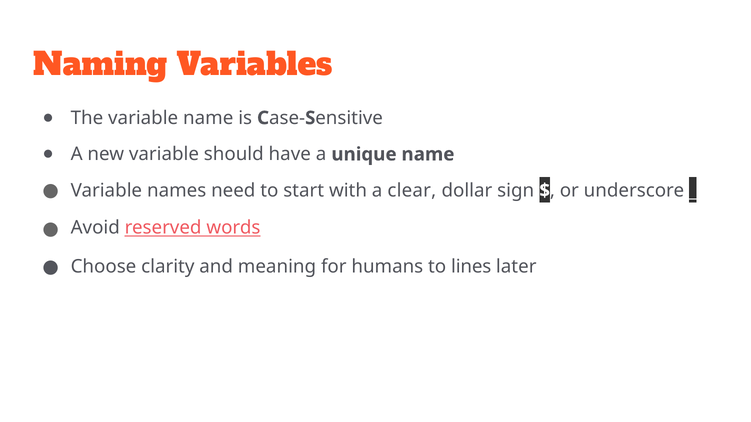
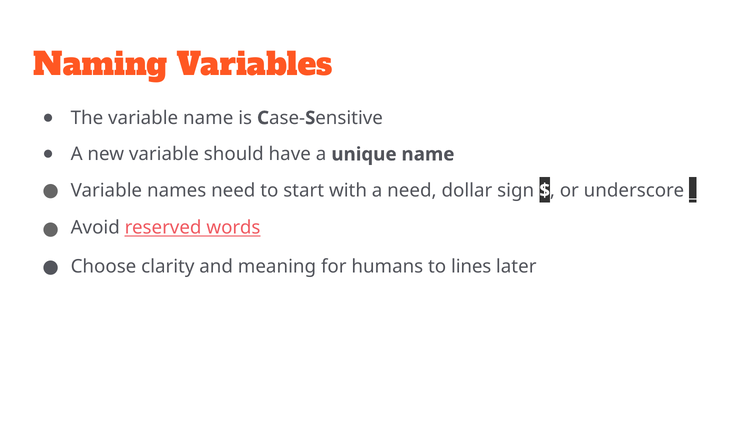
a clear: clear -> need
